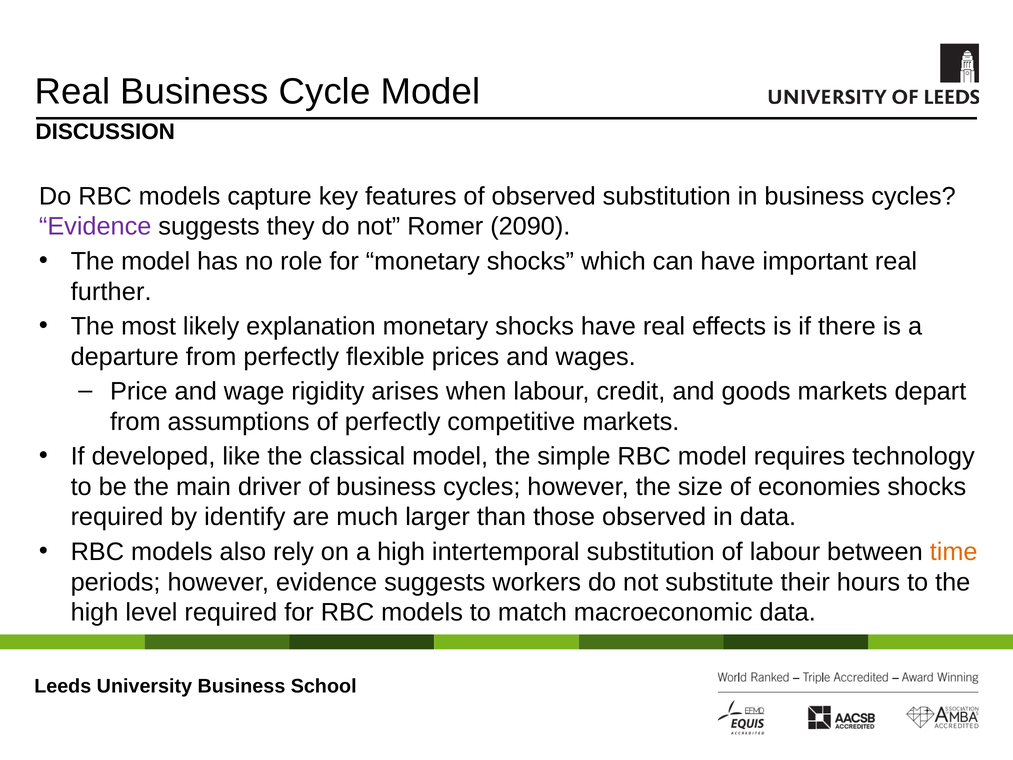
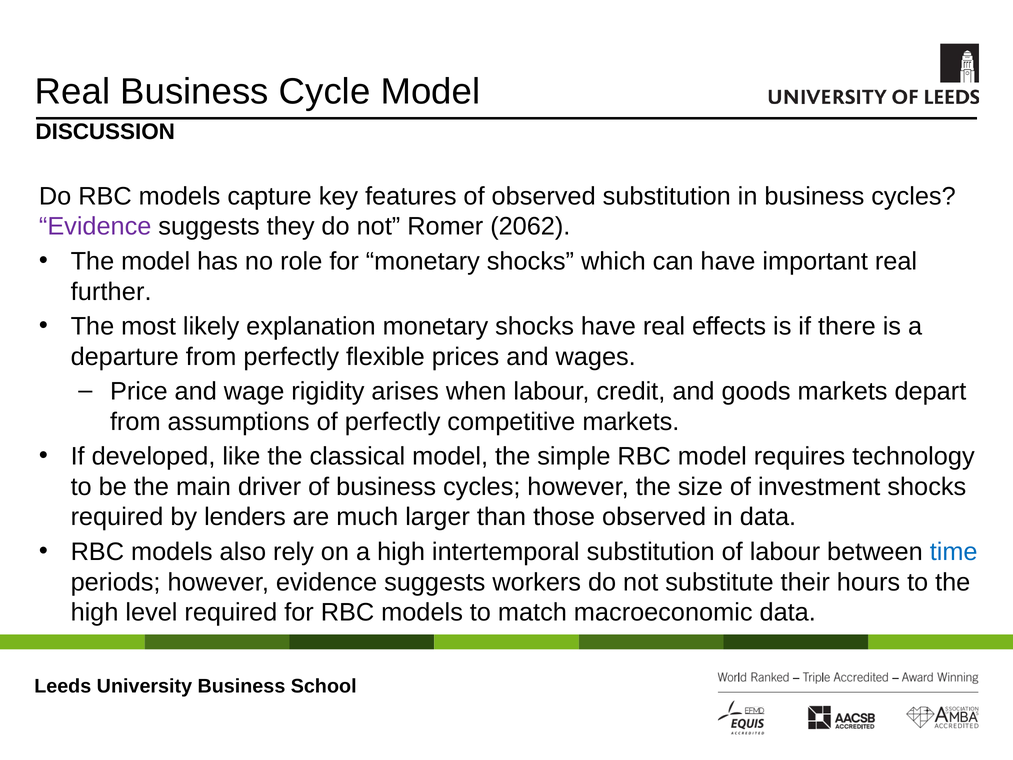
2090: 2090 -> 2062
economies: economies -> investment
identify: identify -> lenders
time colour: orange -> blue
